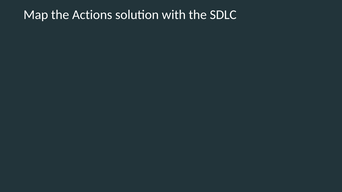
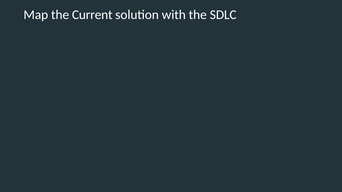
Actions: Actions -> Current
